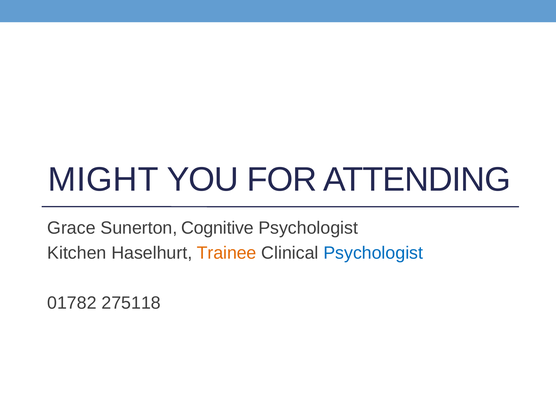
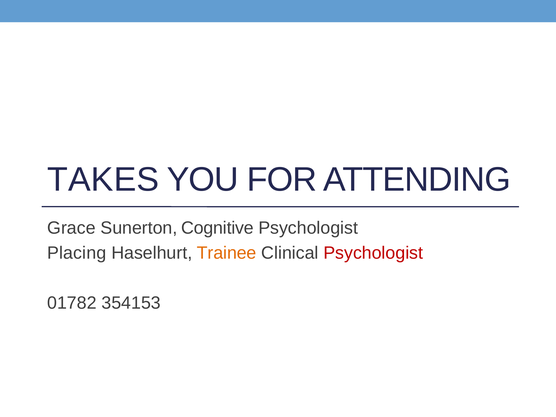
MIGHT: MIGHT -> TAKES
Kitchen: Kitchen -> Placing
Psychologist at (373, 253) colour: blue -> red
275118: 275118 -> 354153
